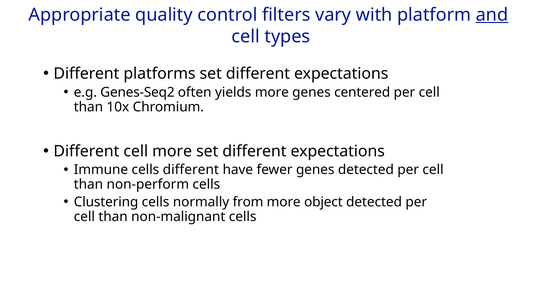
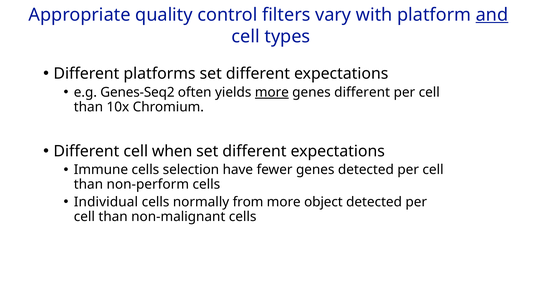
more at (272, 92) underline: none -> present
genes centered: centered -> different
cell more: more -> when
cells different: different -> selection
Clustering: Clustering -> Individual
